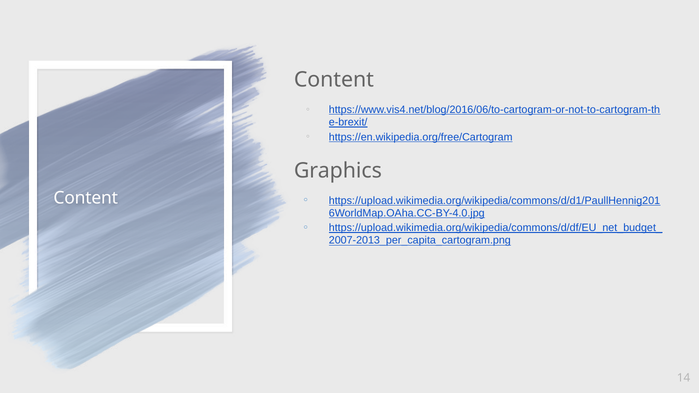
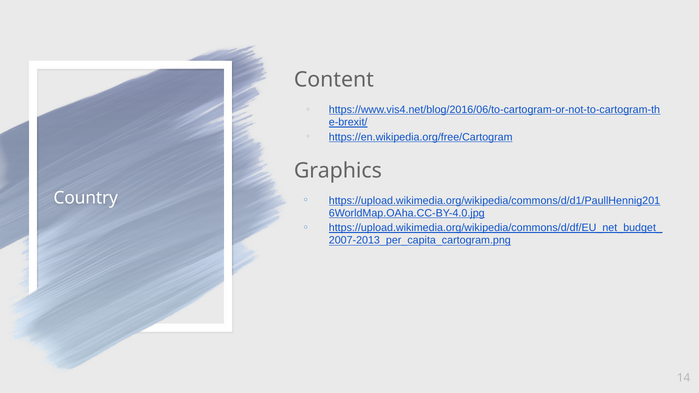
Content at (86, 198): Content -> Country
